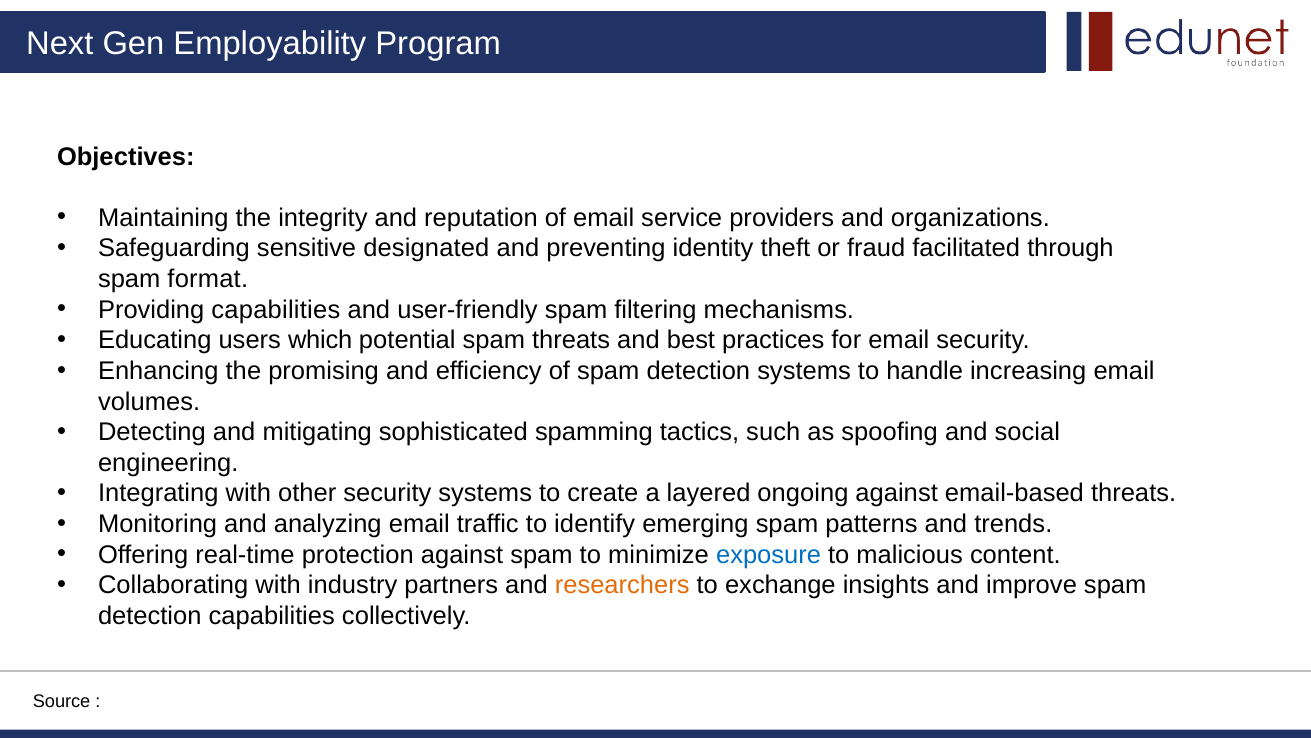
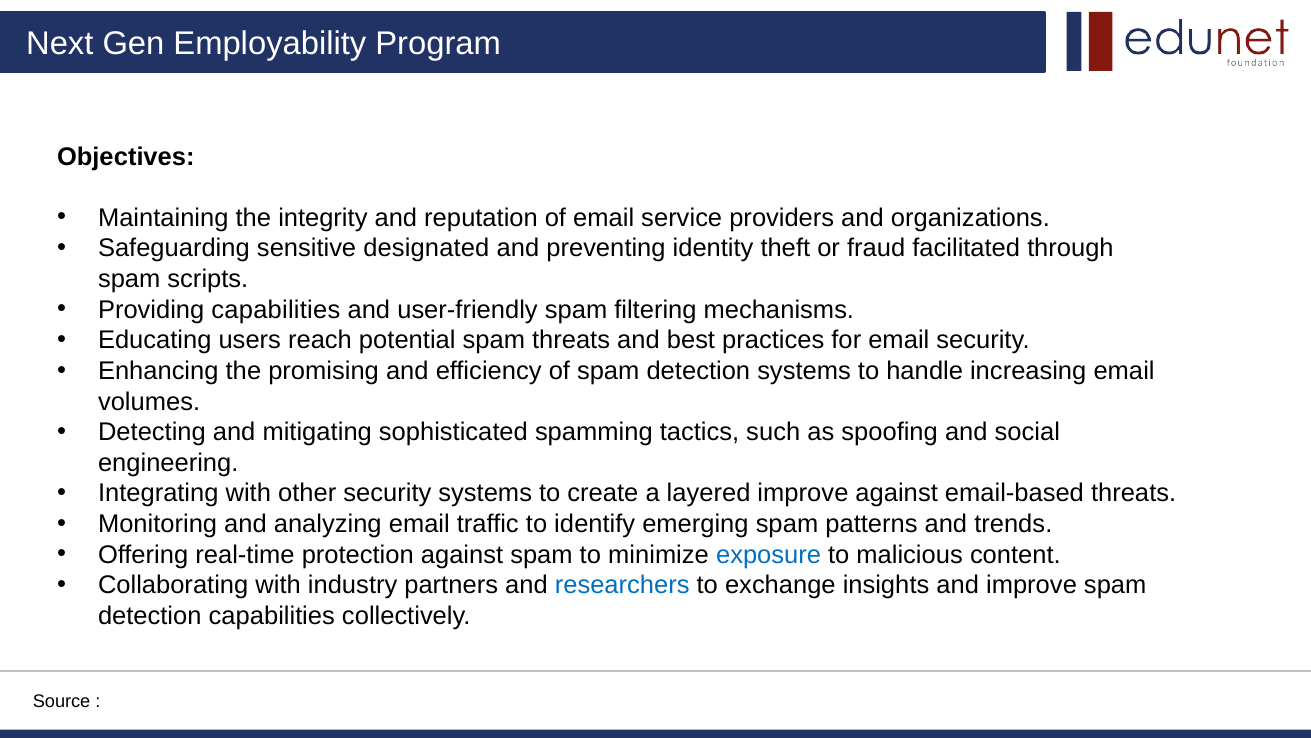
format: format -> scripts
which: which -> reach
layered ongoing: ongoing -> improve
researchers colour: orange -> blue
